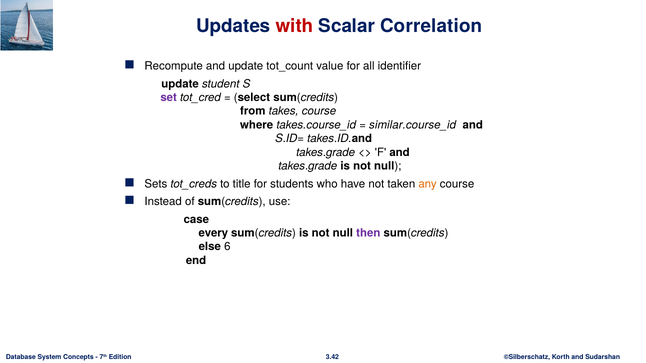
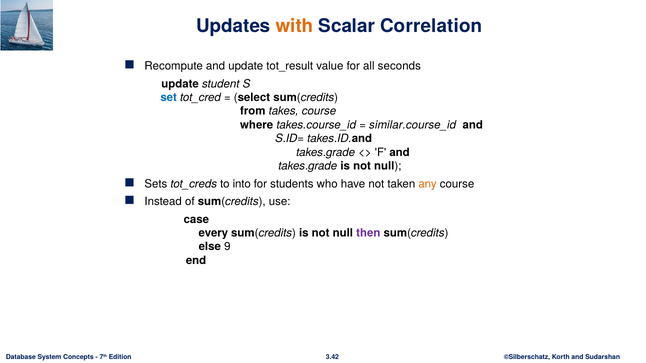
with colour: red -> orange
tot_count: tot_count -> tot_result
identifier: identifier -> seconds
set colour: purple -> blue
title: title -> into
6: 6 -> 9
